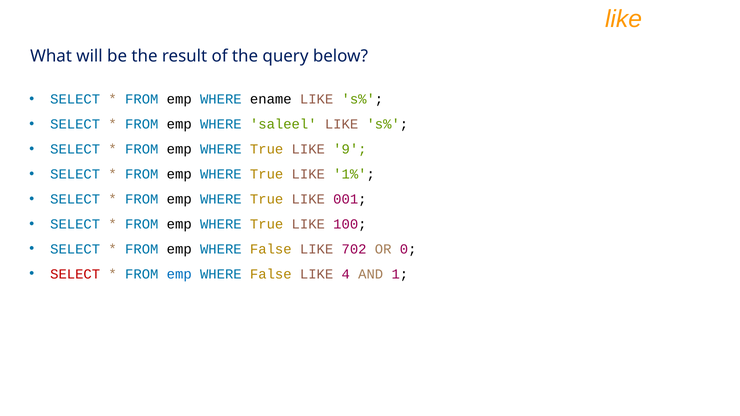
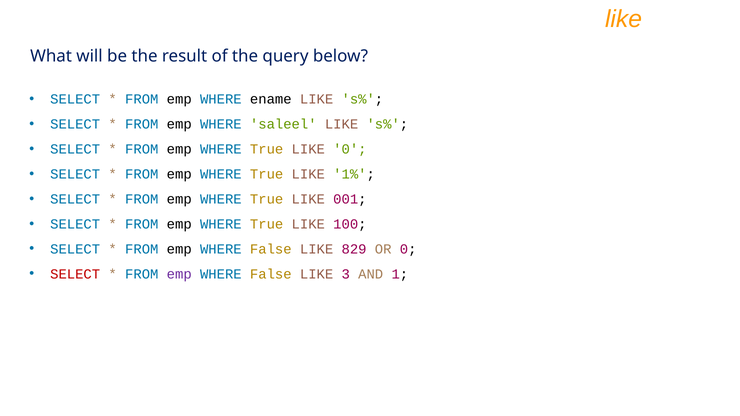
LIKE 9: 9 -> 0
702: 702 -> 829
emp at (179, 274) colour: blue -> purple
4: 4 -> 3
